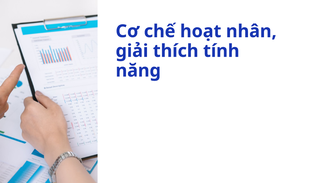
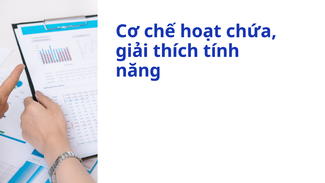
nhân: nhân -> chứa
